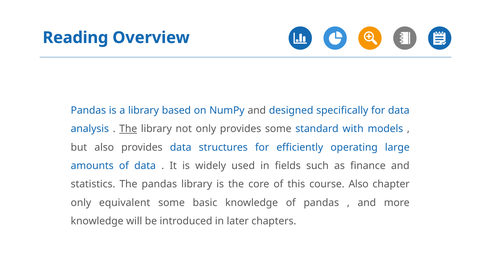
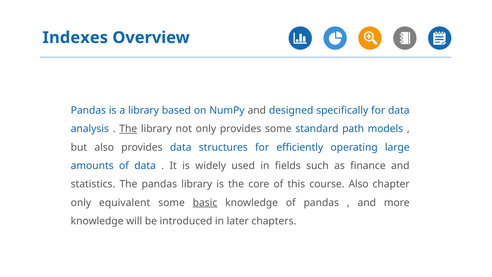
Reading: Reading -> Indexes
with: with -> path
basic underline: none -> present
